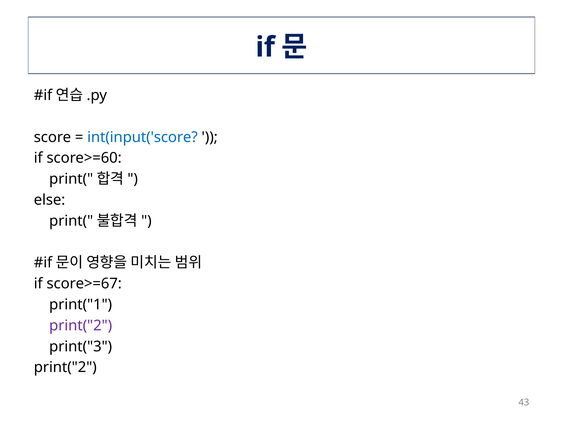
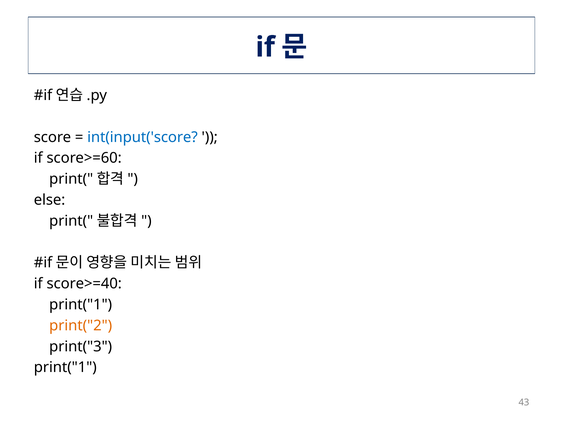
score>=67: score>=67 -> score>=40
print("2 at (81, 326) colour: purple -> orange
print("2 at (65, 368): print("2 -> print("1
